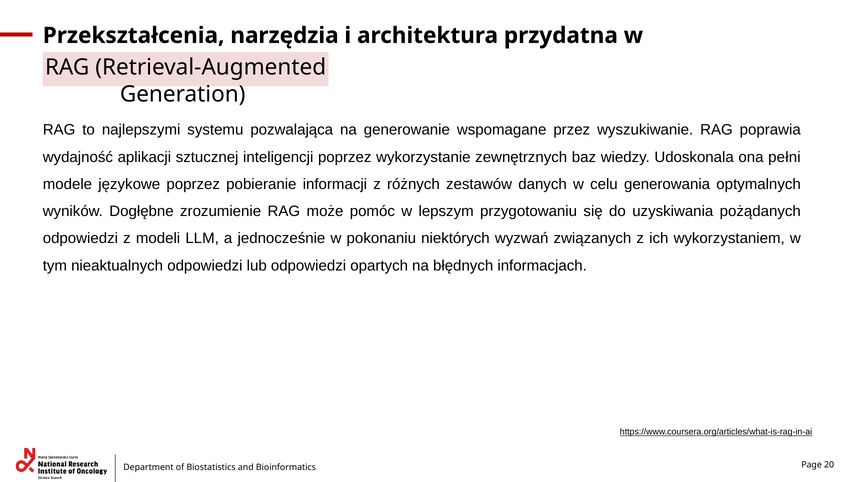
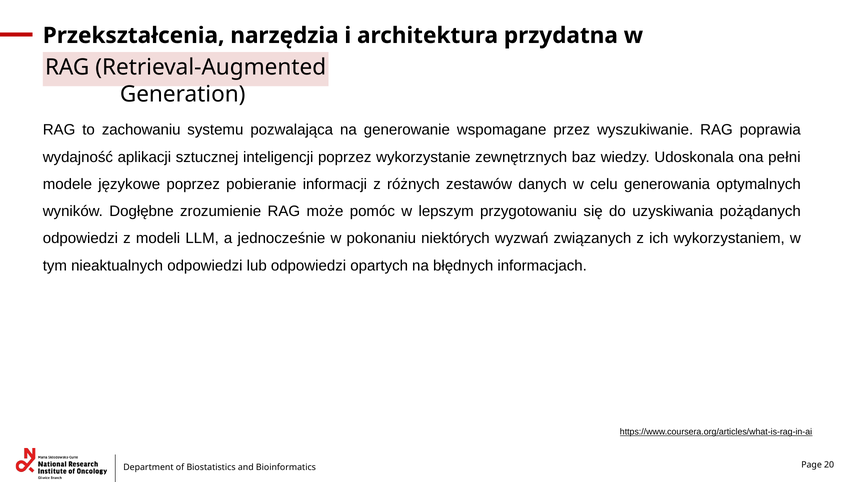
najlepszymi: najlepszymi -> zachowaniu
